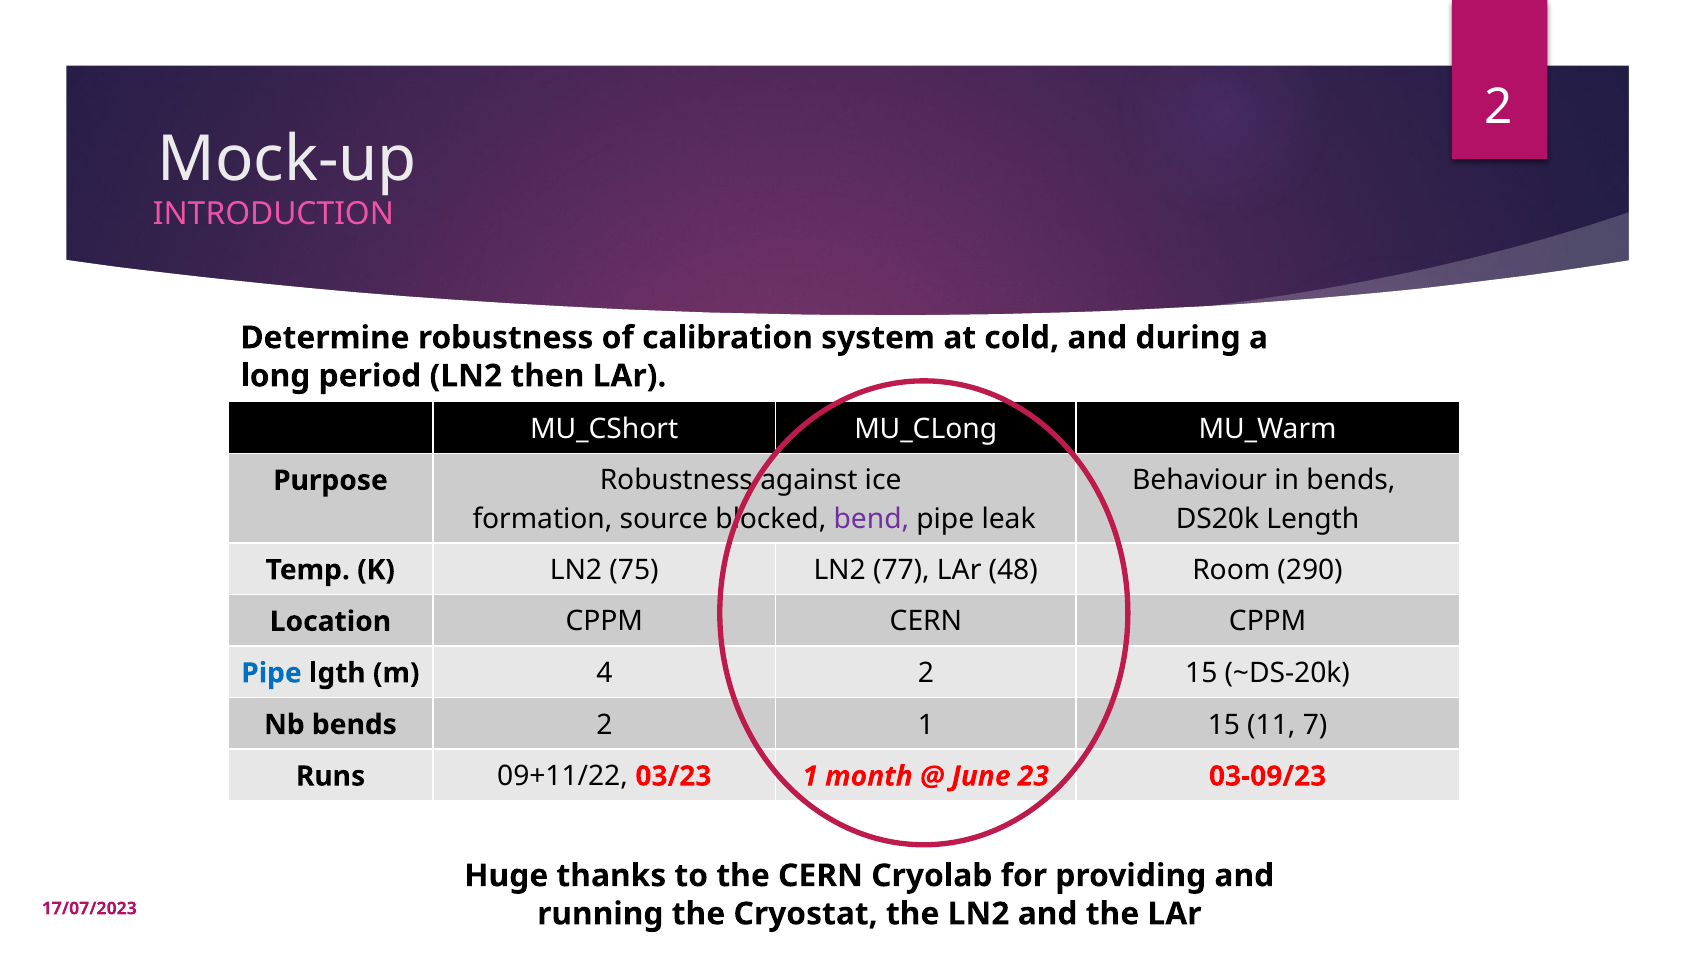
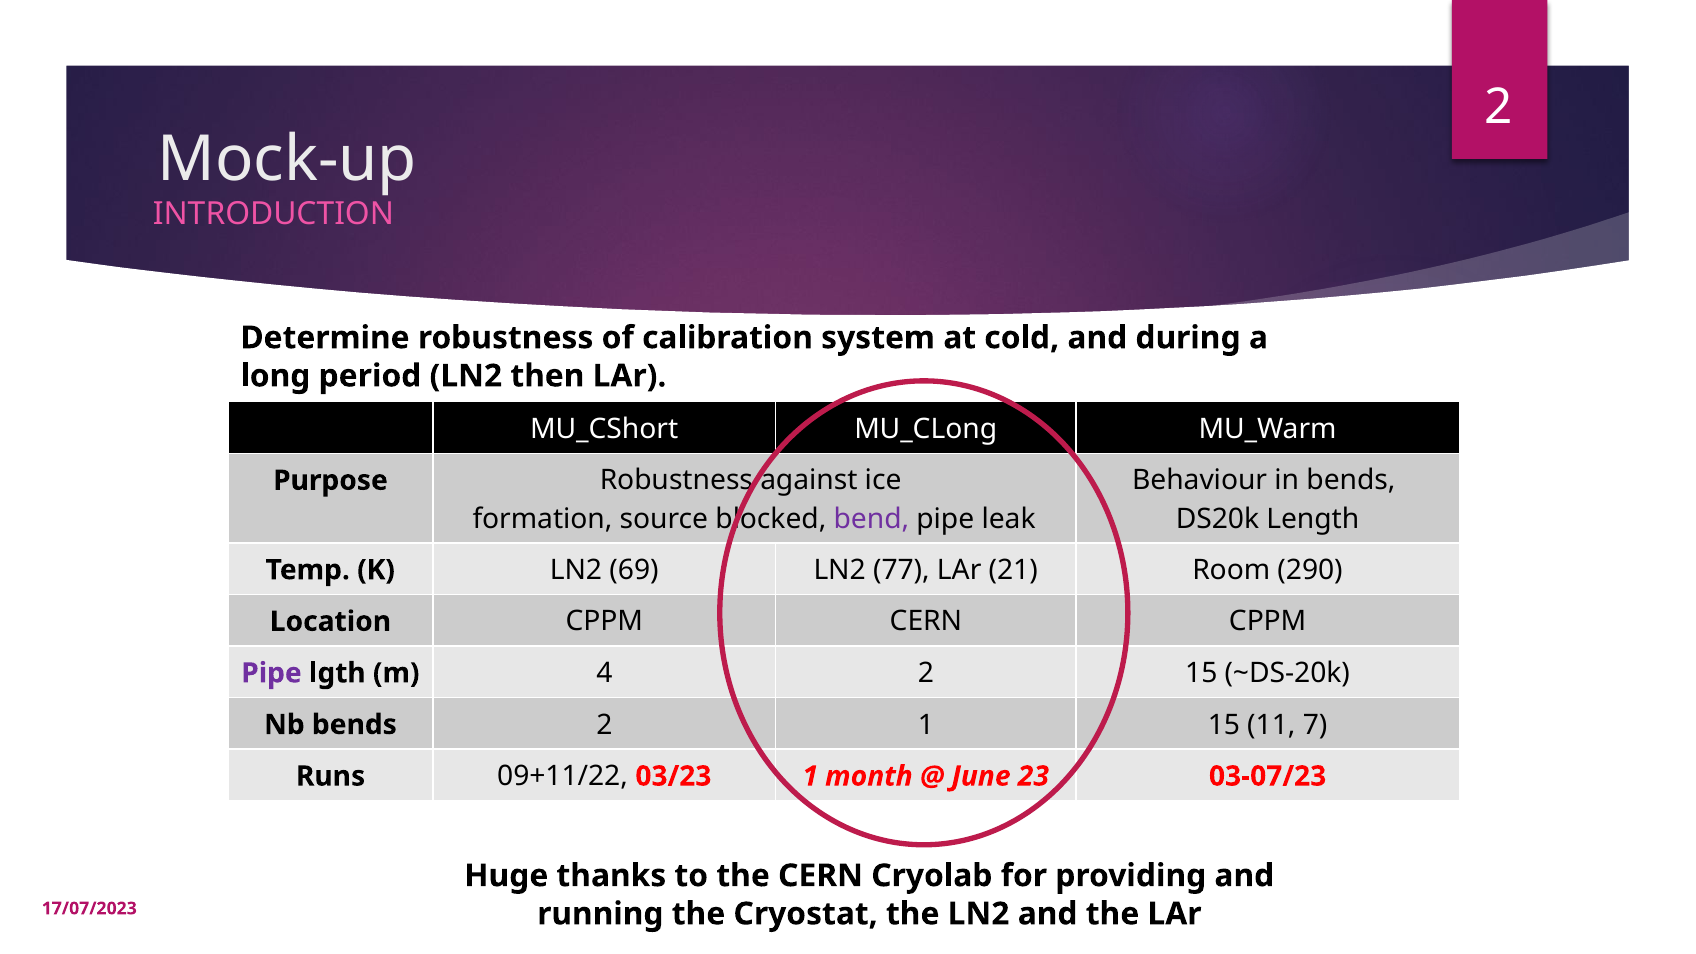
75: 75 -> 69
48: 48 -> 21
Pipe at (272, 673) colour: blue -> purple
03-09/23: 03-09/23 -> 03-07/23
